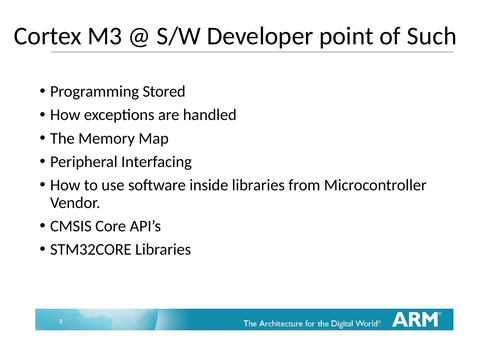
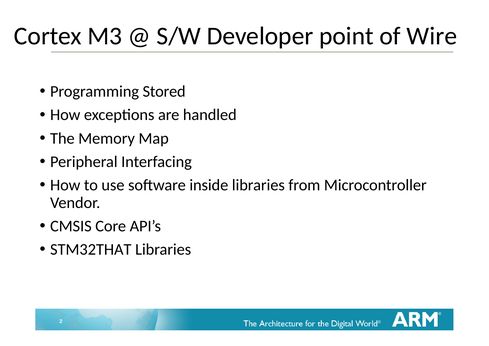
Such: Such -> Wire
STM32CORE: STM32CORE -> STM32THAT
